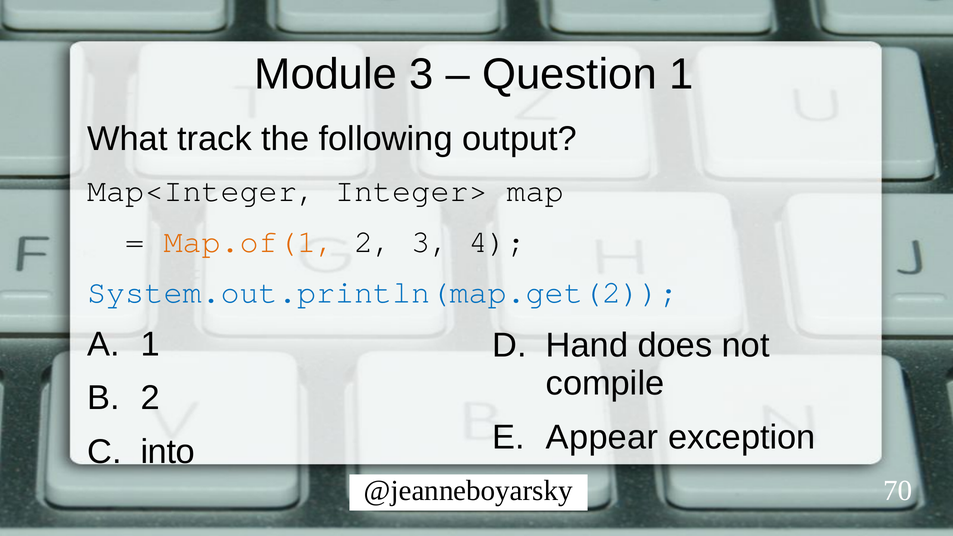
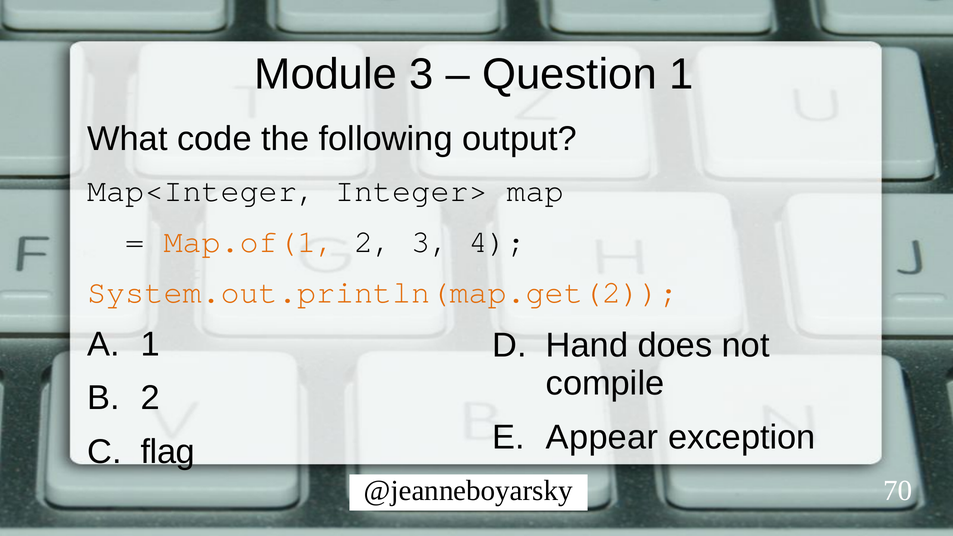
track: track -> code
System.out.println(map.get(2 colour: blue -> orange
into: into -> flag
